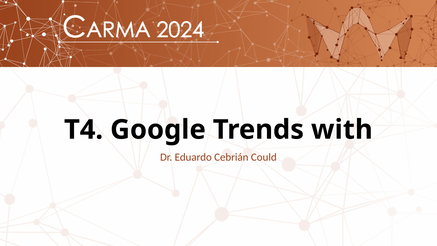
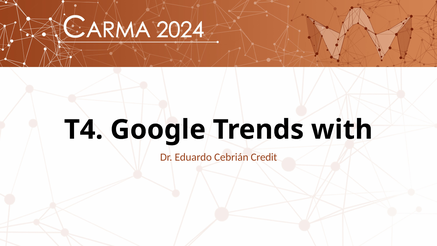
Could: Could -> Credit
